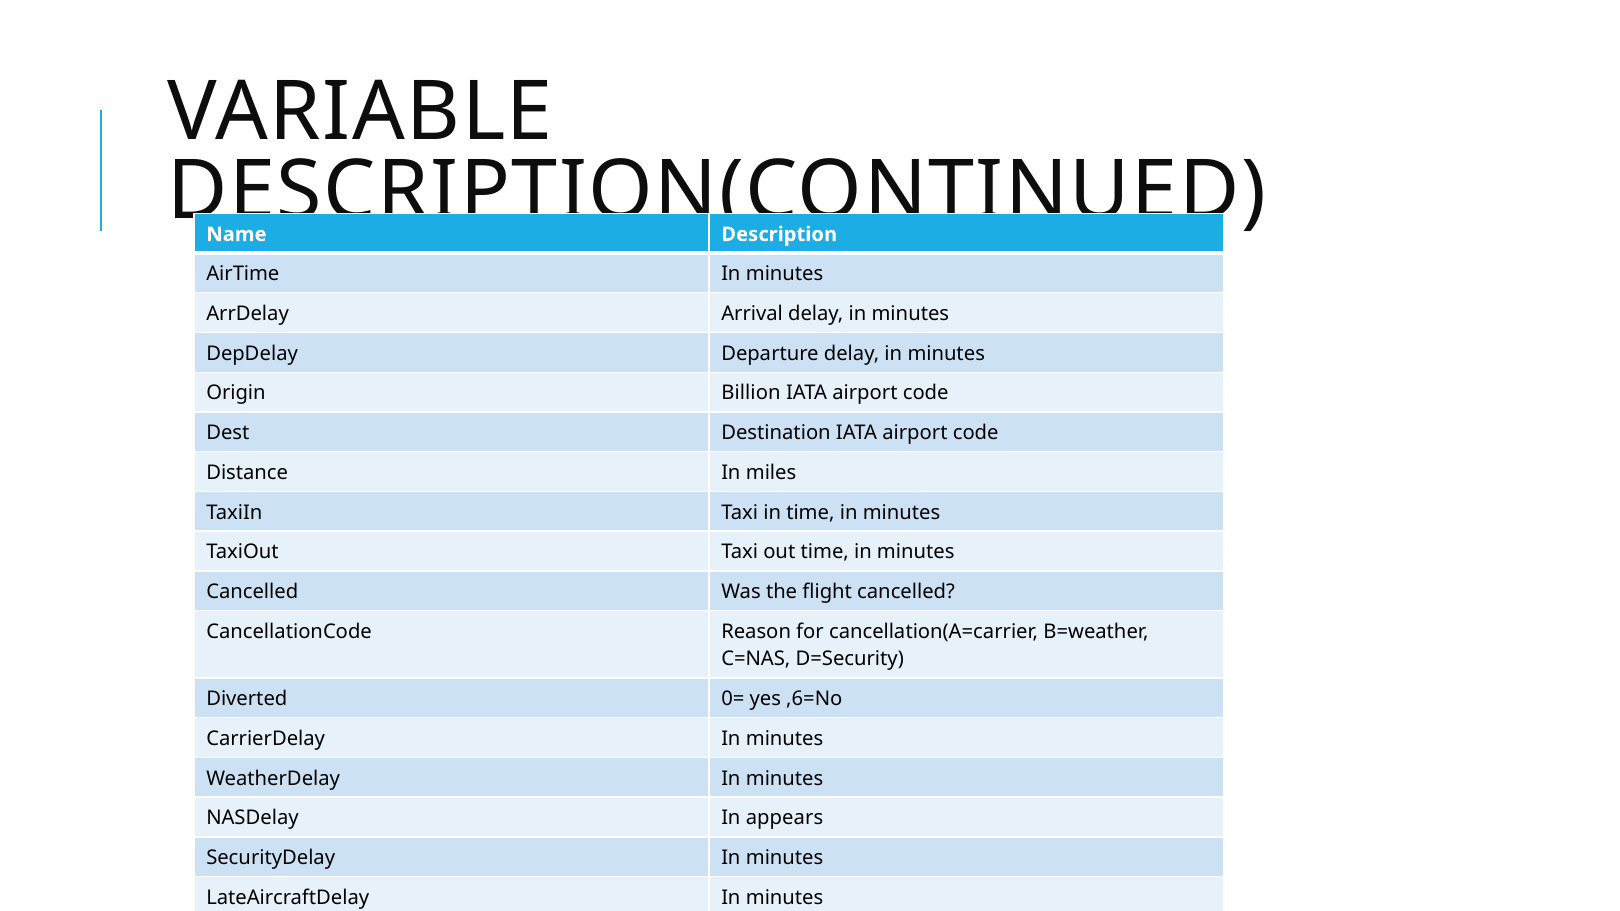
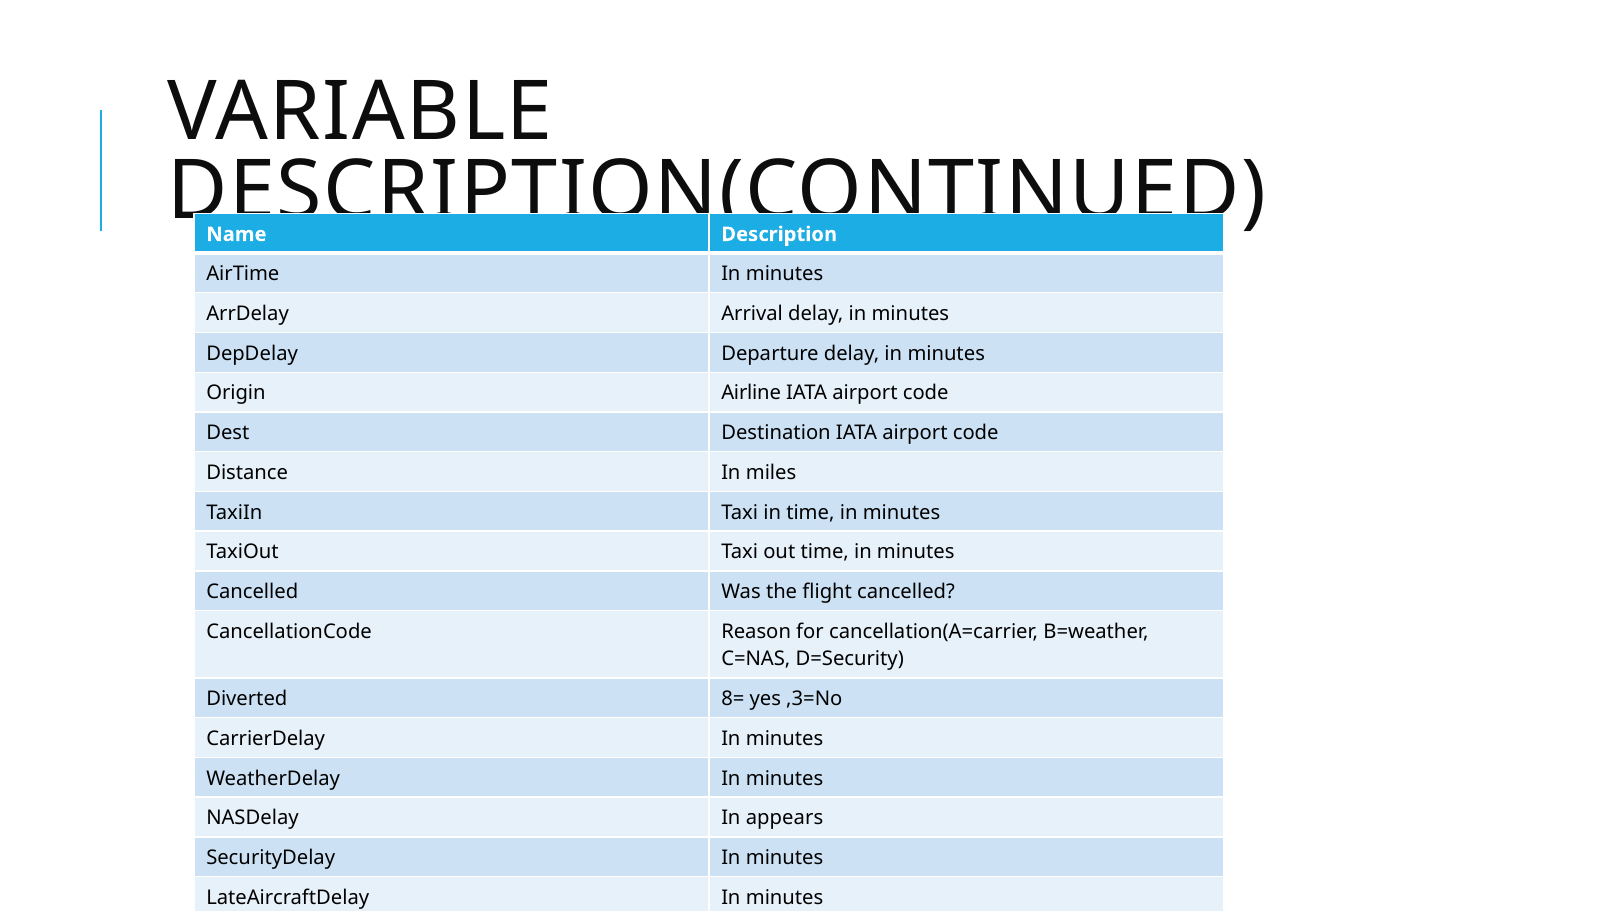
Billion: Billion -> Airline
0=: 0= -> 8=
,6=No: ,6=No -> ,3=No
